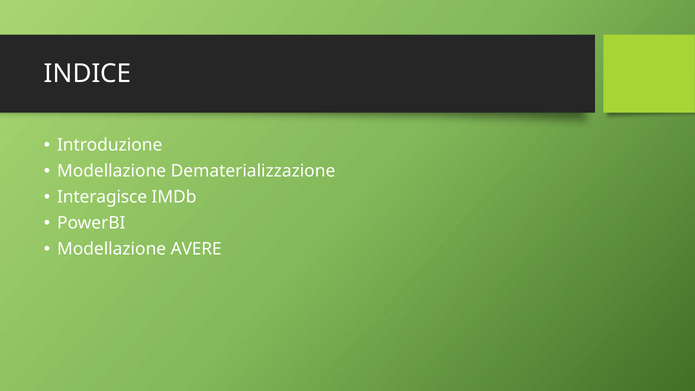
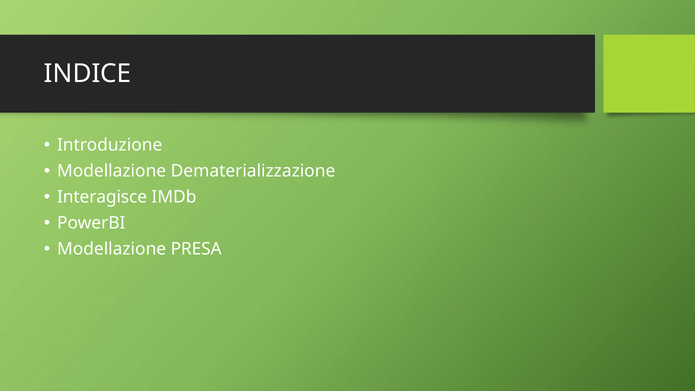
AVERE: AVERE -> PRESA
